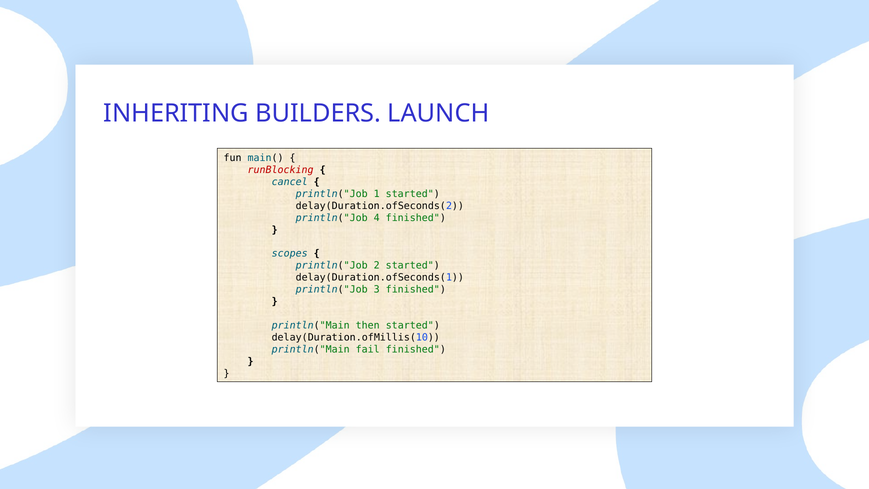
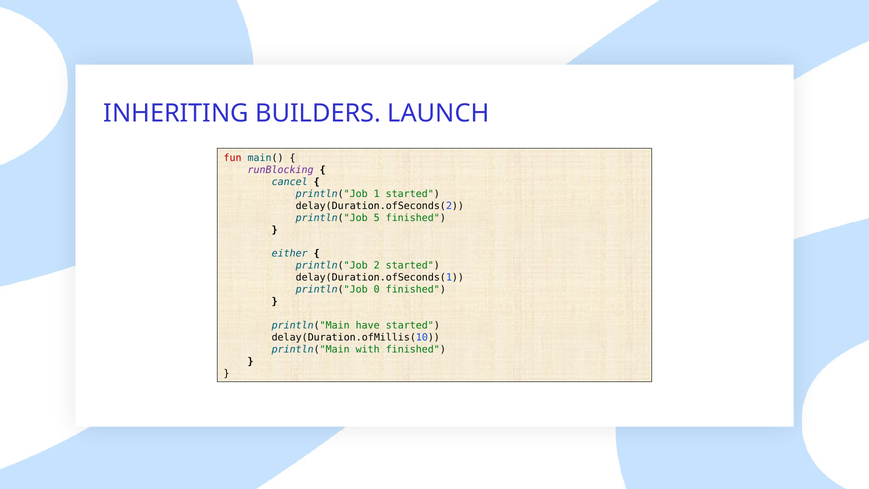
fun colour: black -> red
runBlocking colour: red -> purple
4: 4 -> 5
scopes: scopes -> either
3: 3 -> 0
then: then -> have
fail: fail -> with
